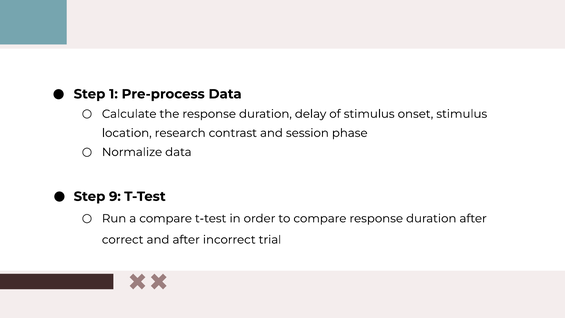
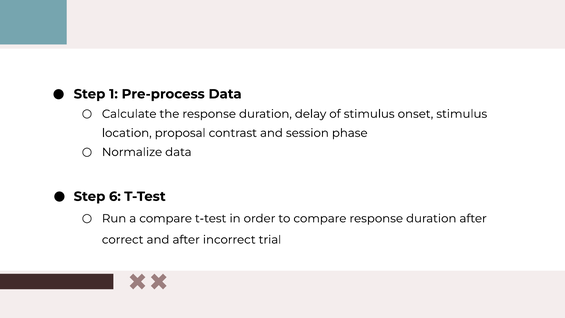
research: research -> proposal
9: 9 -> 6
